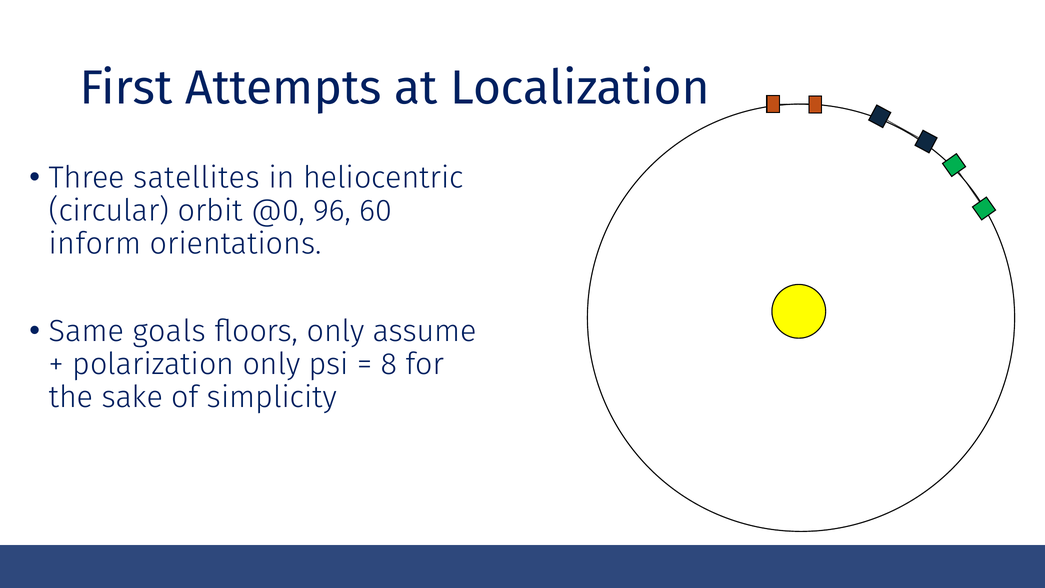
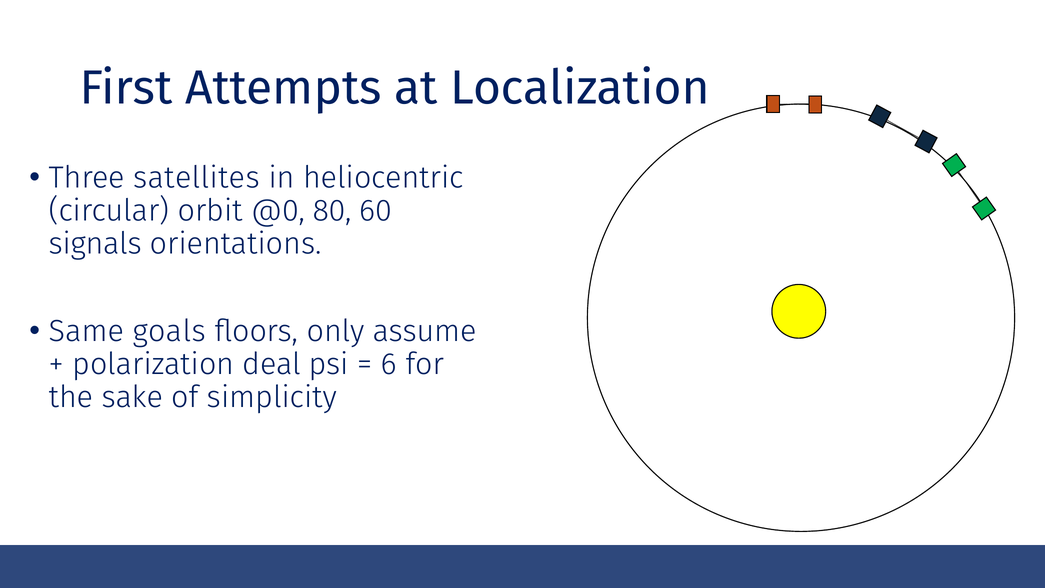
96: 96 -> 80
inform: inform -> signals
polarization only: only -> deal
8: 8 -> 6
